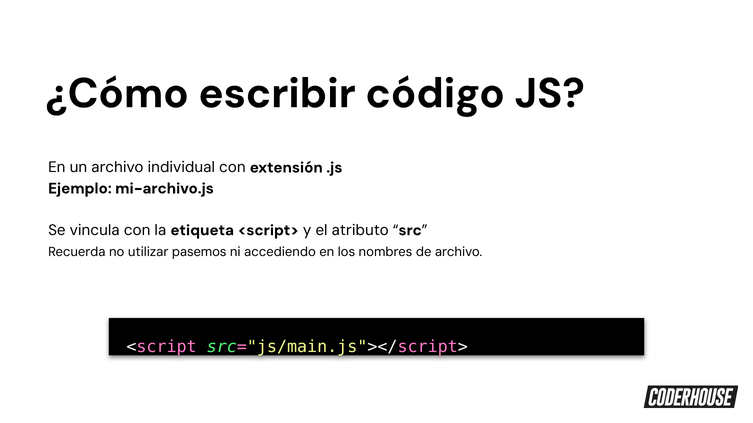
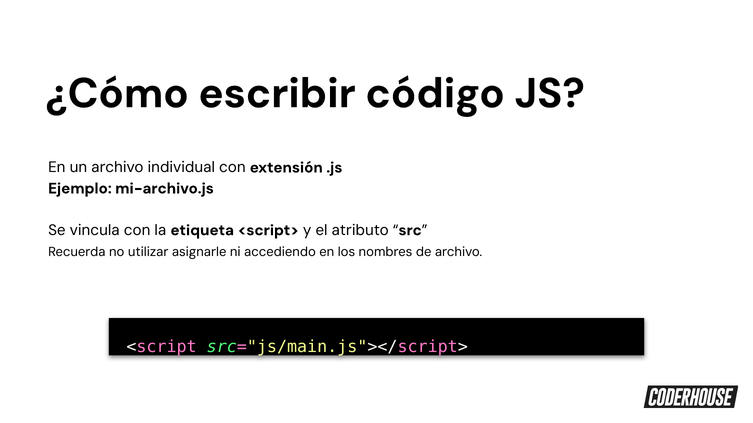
pasemos: pasemos -> asignarle
